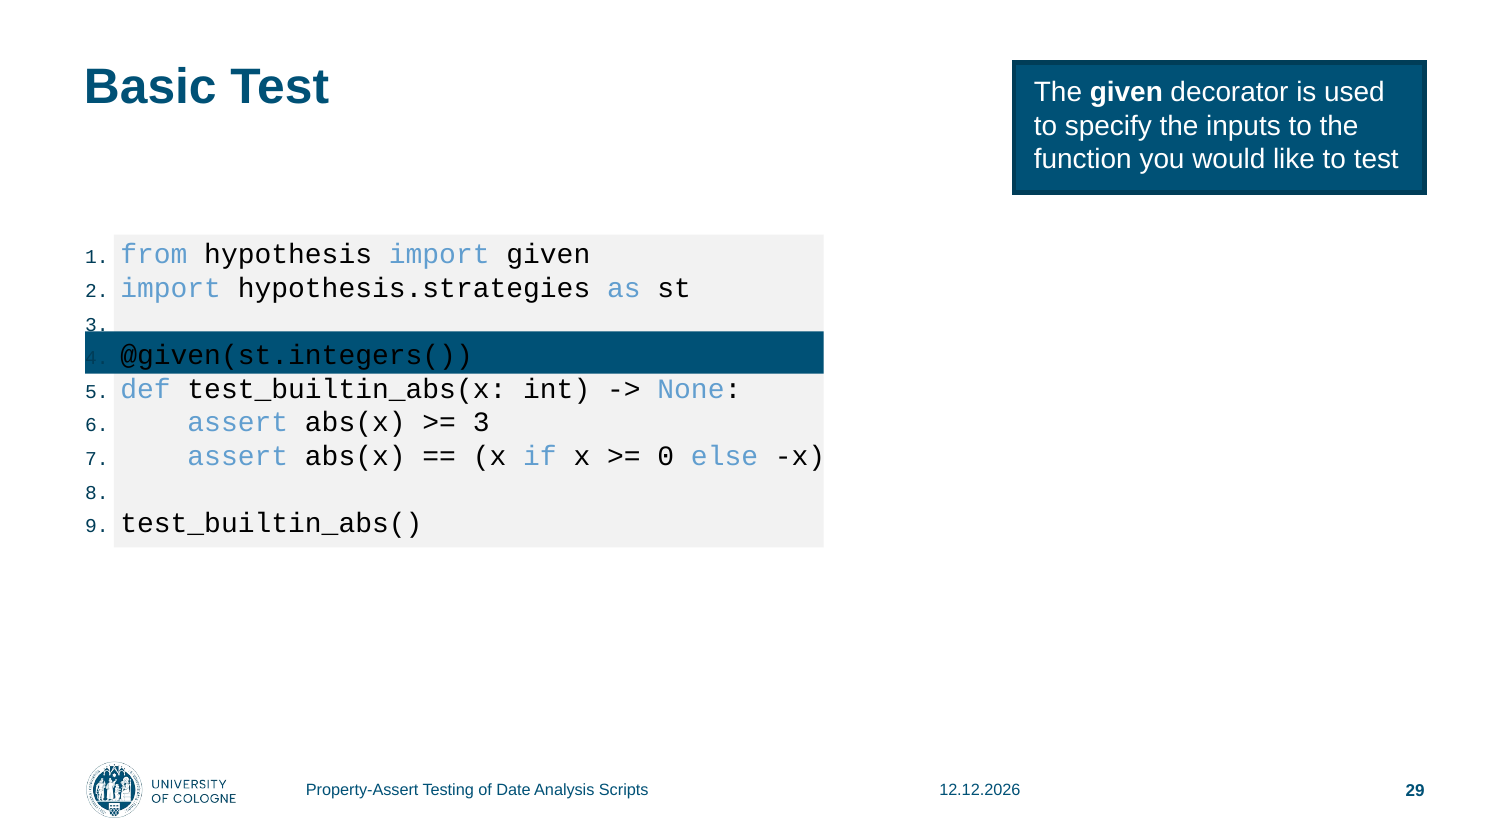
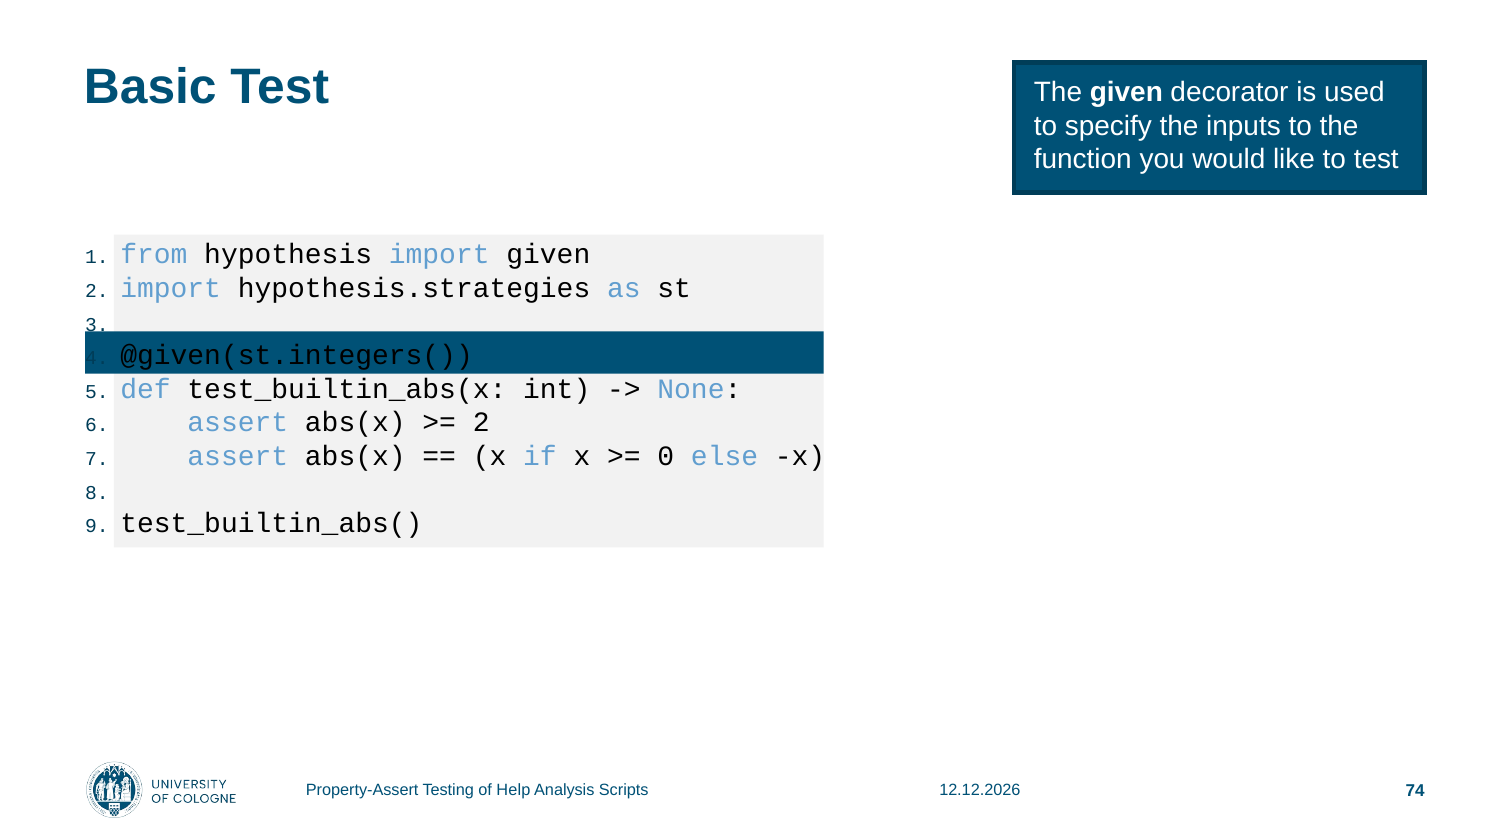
3 at (481, 422): 3 -> 2
Date: Date -> Help
29: 29 -> 74
